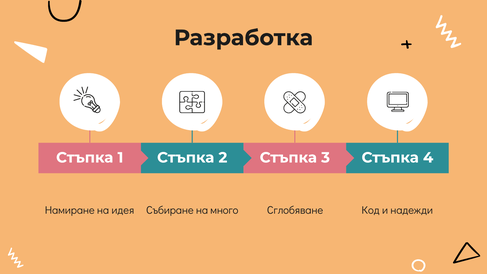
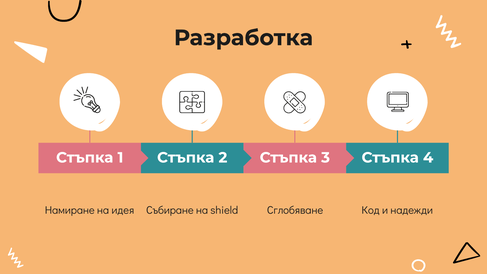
много: много -> shield
